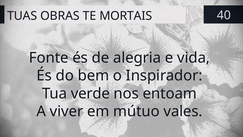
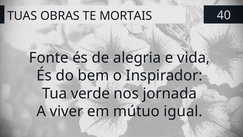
entoam: entoam -> jornada
vales: vales -> igual
